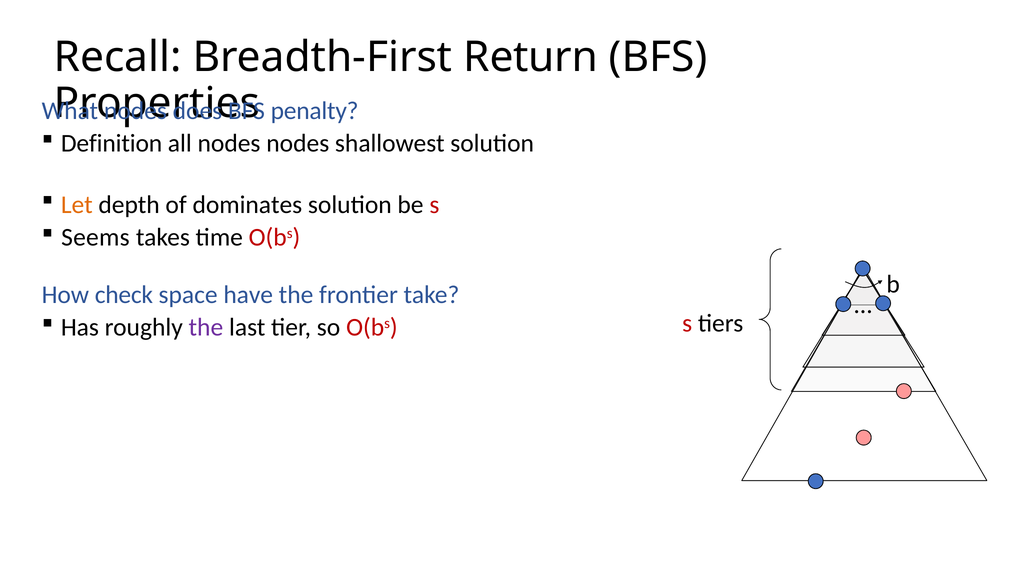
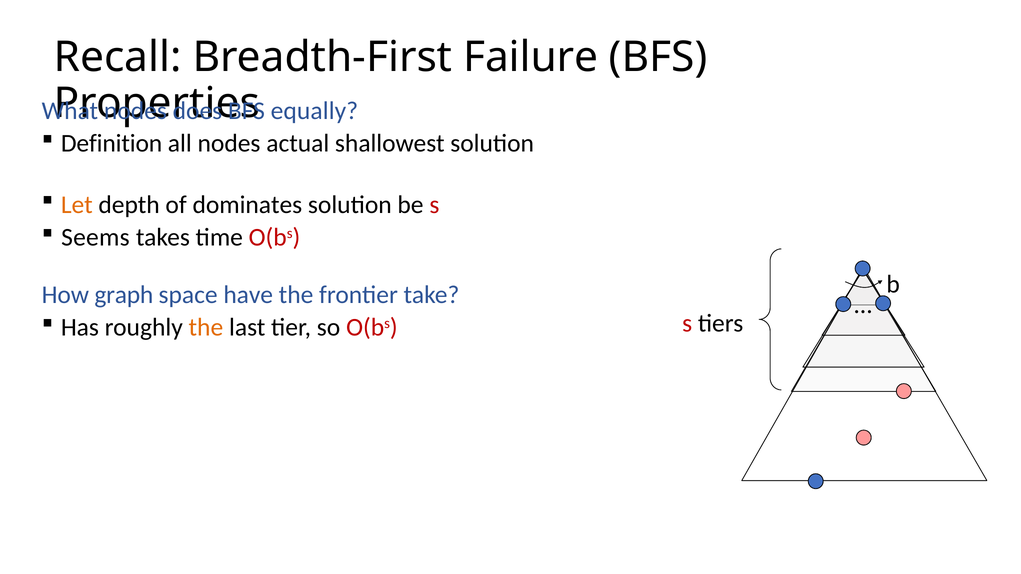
Return: Return -> Failure
penalty: penalty -> equally
nodes nodes: nodes -> actual
check: check -> graph
the at (206, 328) colour: purple -> orange
